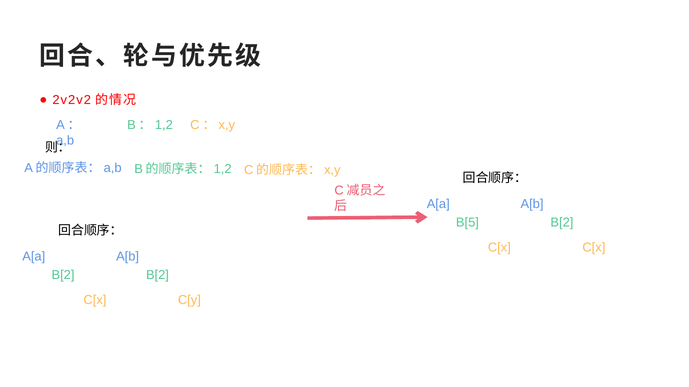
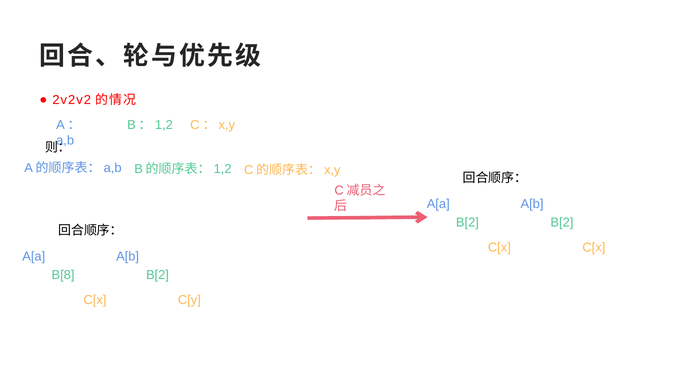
B[5 at (467, 223): B[5 -> B[2
B[2 at (63, 276): B[2 -> B[8
